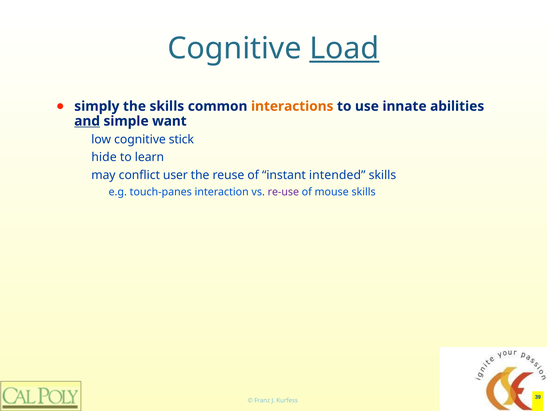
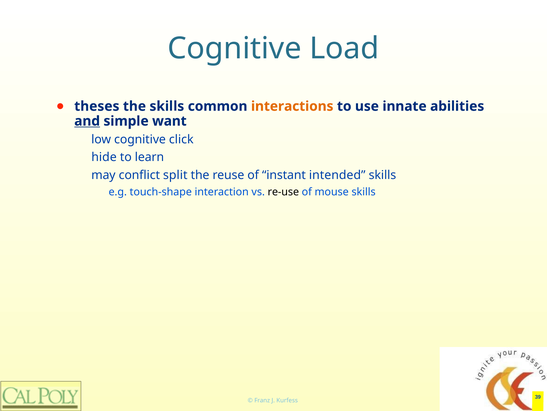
Load underline: present -> none
simply: simply -> theses
stick: stick -> click
user: user -> split
touch-panes: touch-panes -> touch-shape
re-use colour: purple -> black
